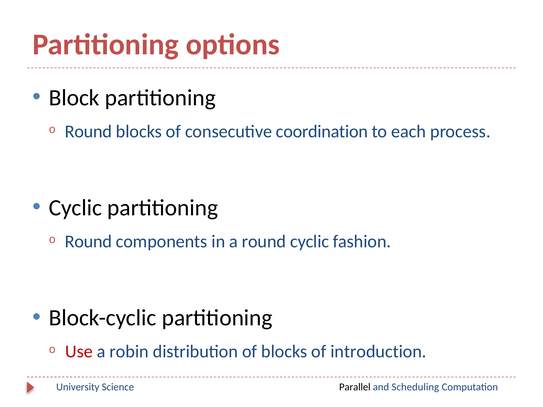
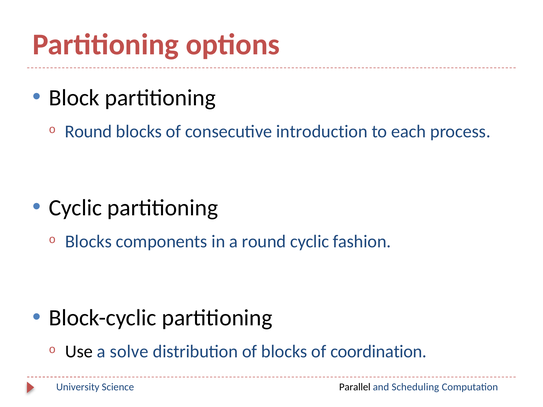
coordination: coordination -> introduction
Round at (89, 242): Round -> Blocks
Use colour: red -> black
robin: robin -> solve
introduction: introduction -> coordination
